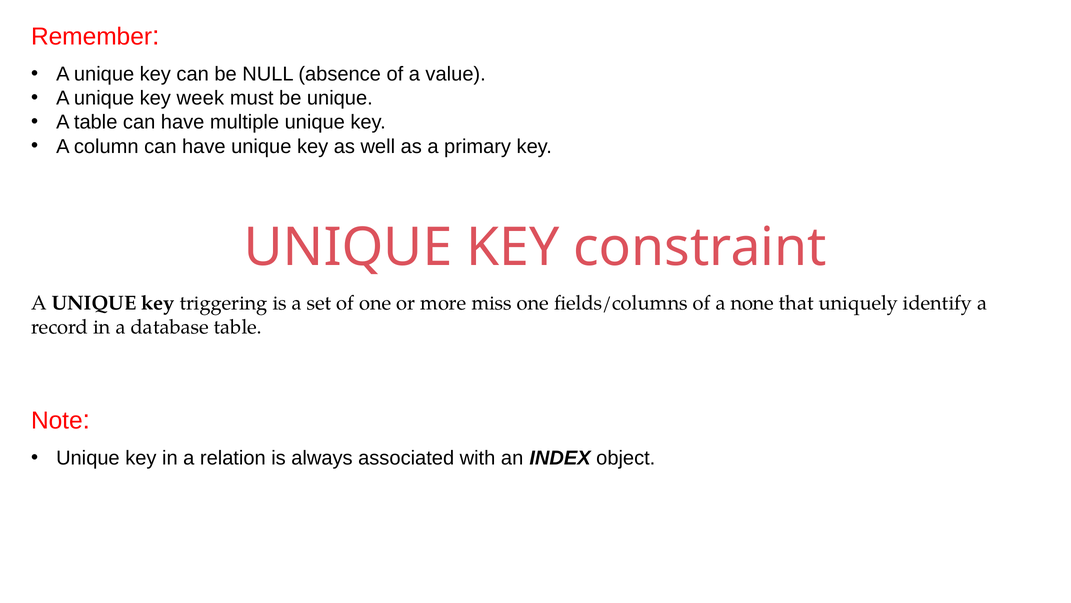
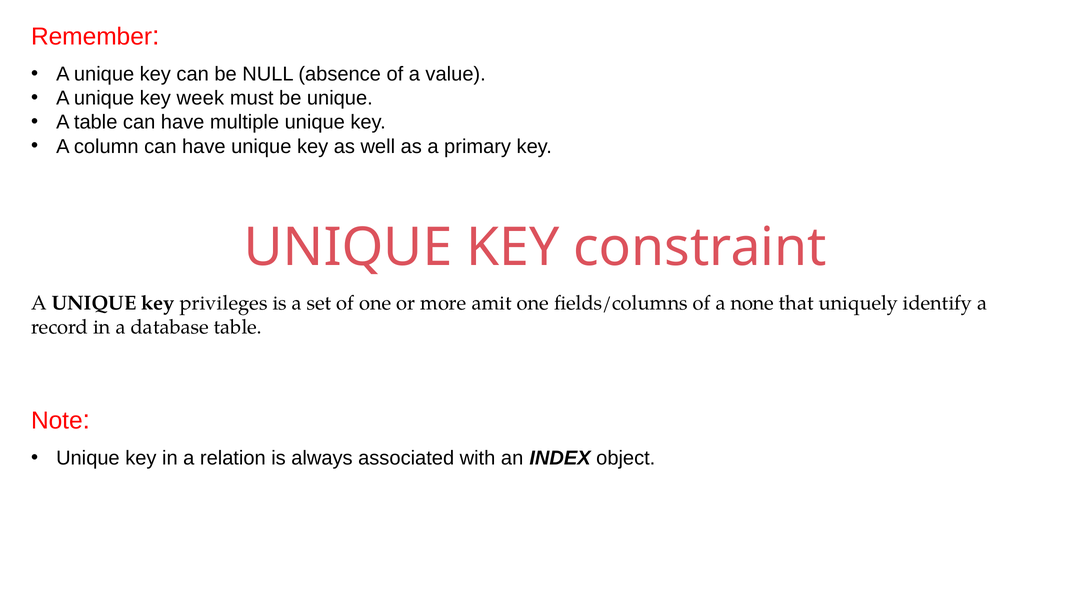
triggering: triggering -> privileges
miss: miss -> amit
